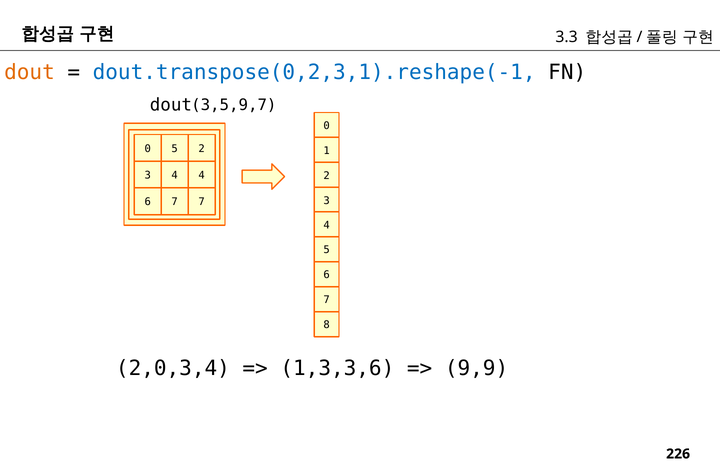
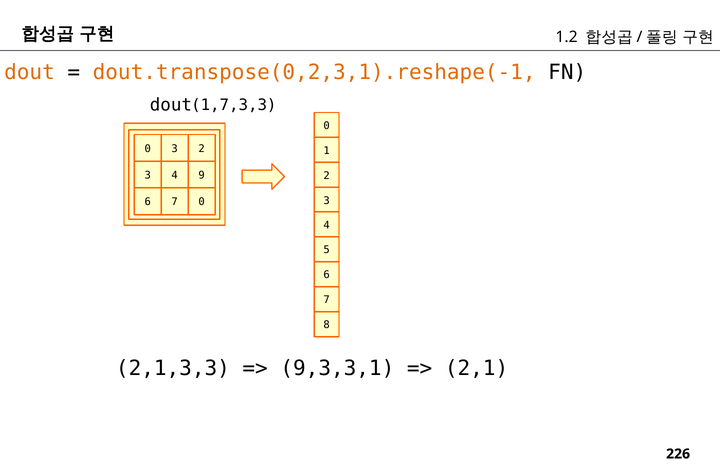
3.3: 3.3 -> 1.2
dout.transpose(0,2,3,1).reshape(-1 colour: blue -> orange
3,5,9,7: 3,5,9,7 -> 1,7,3,3
0 5: 5 -> 3
4 4: 4 -> 9
7 7: 7 -> 0
2,0,3,4: 2,0,3,4 -> 2,1,3,3
1,3,3,6: 1,3,3,6 -> 9,3,3,1
9,9: 9,9 -> 2,1
